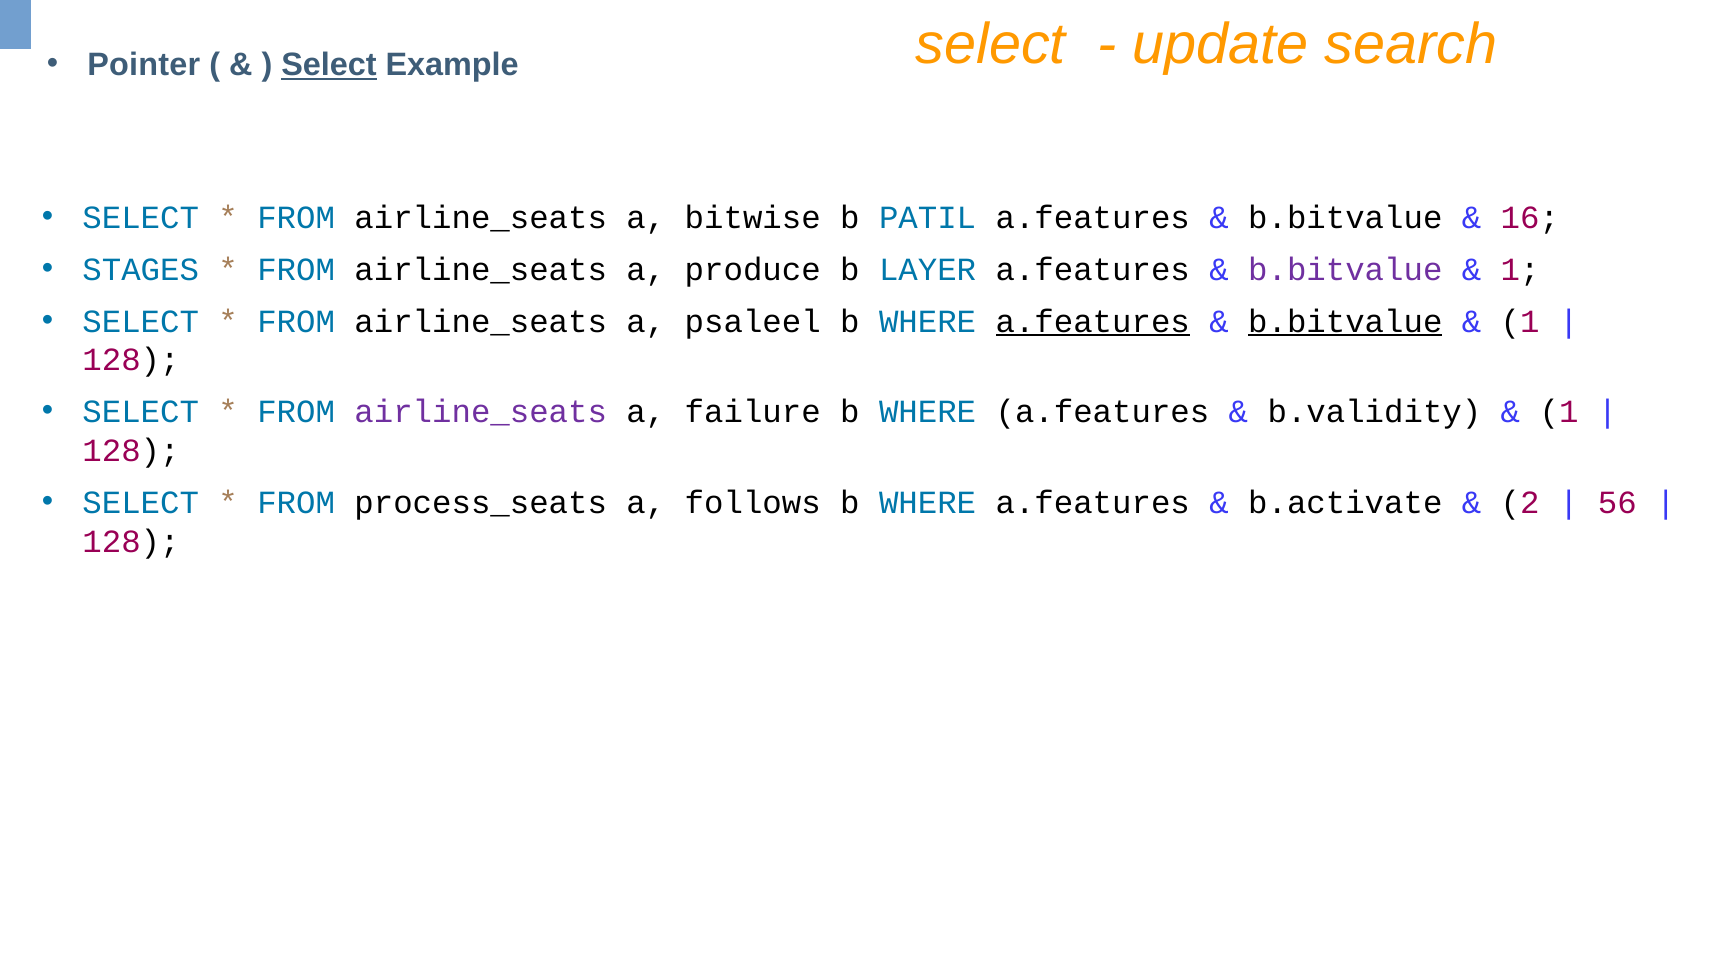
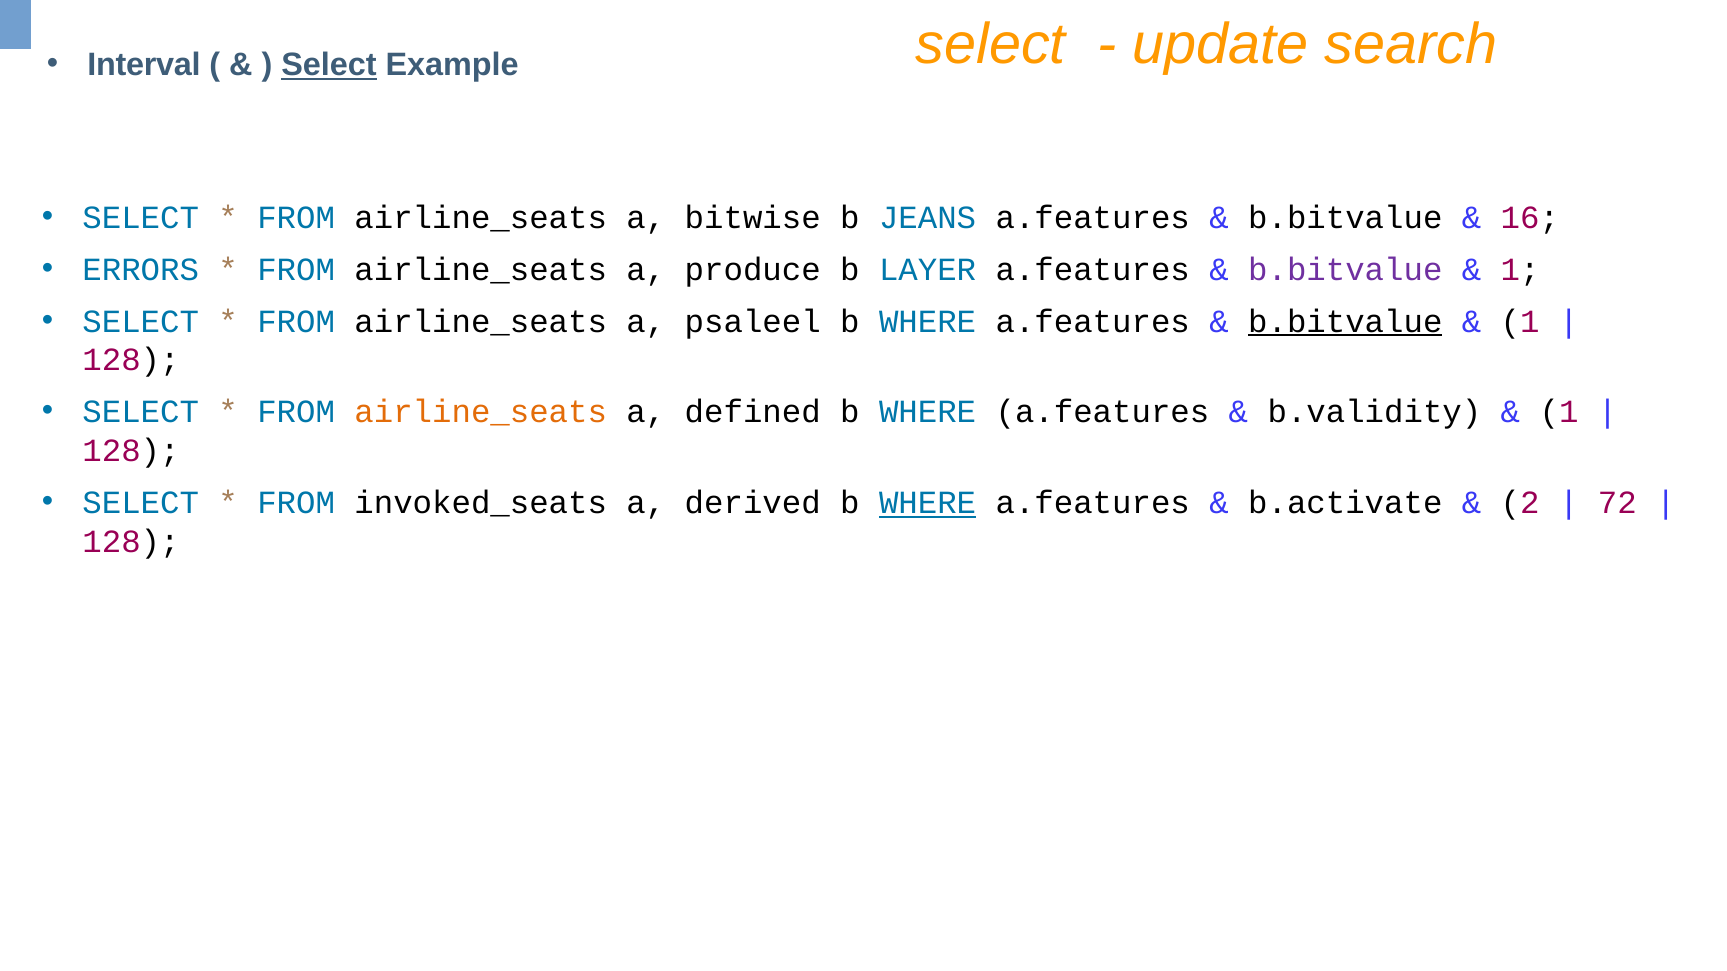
Pointer: Pointer -> Interval
PATIL: PATIL -> JEANS
STAGES: STAGES -> ERRORS
a.features at (1093, 322) underline: present -> none
airline_seats at (481, 412) colour: purple -> orange
failure: failure -> defined
process_seats: process_seats -> invoked_seats
follows: follows -> derived
WHERE at (928, 503) underline: none -> present
56: 56 -> 72
